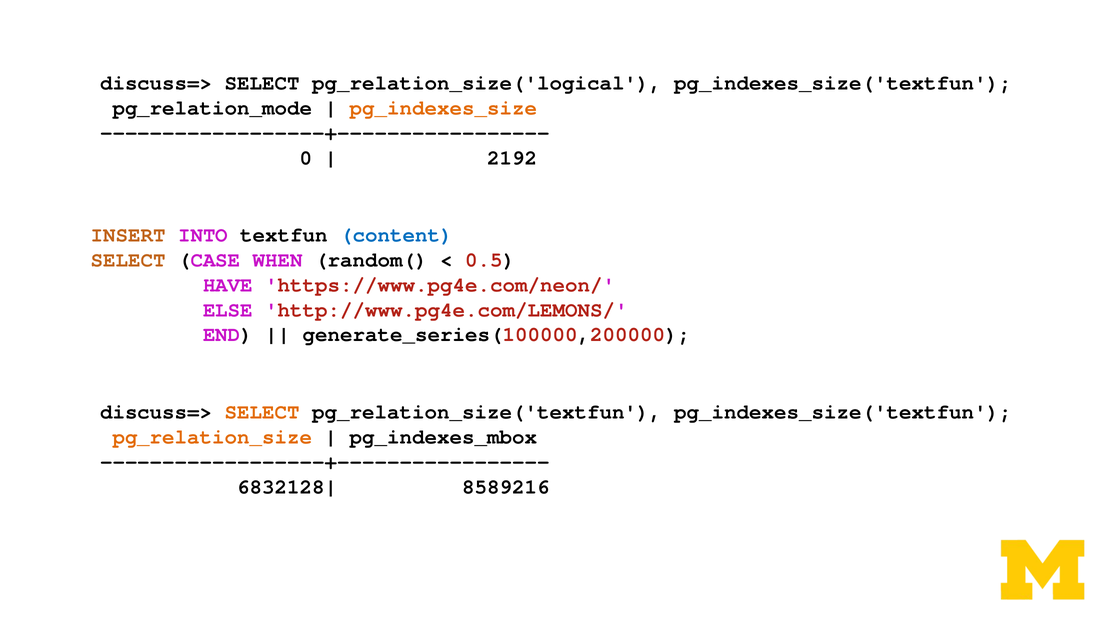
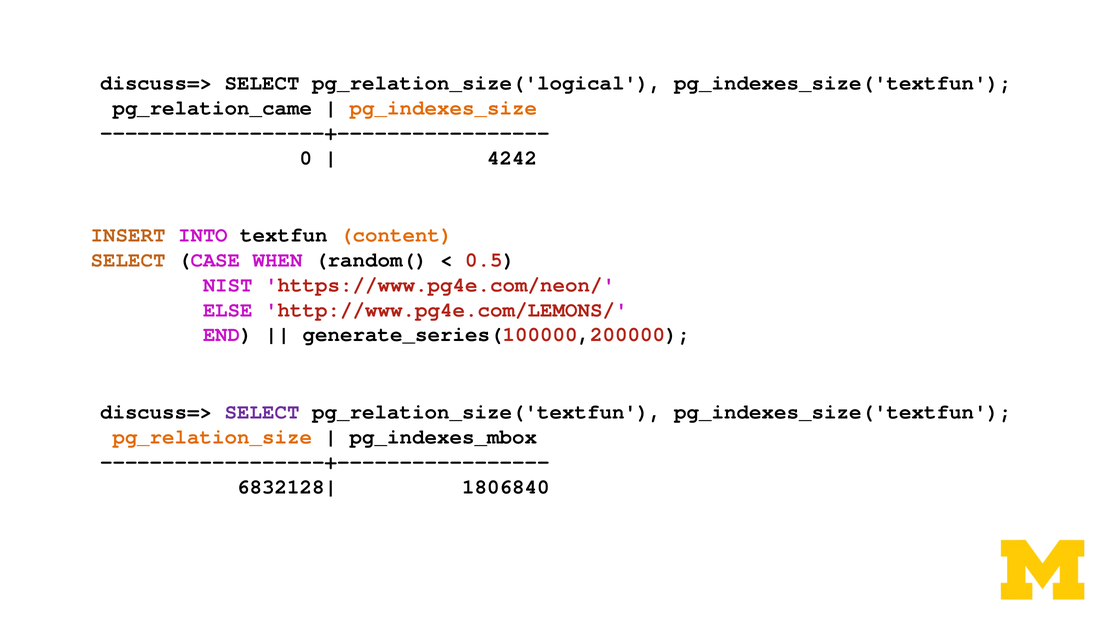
pg_relation_mode: pg_relation_mode -> pg_relation_came
2192: 2192 -> 4242
content colour: blue -> orange
HAVE: HAVE -> NIST
SELECT at (262, 412) colour: orange -> purple
8589216: 8589216 -> 1806840
